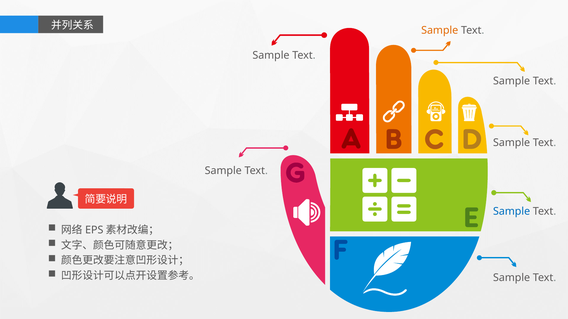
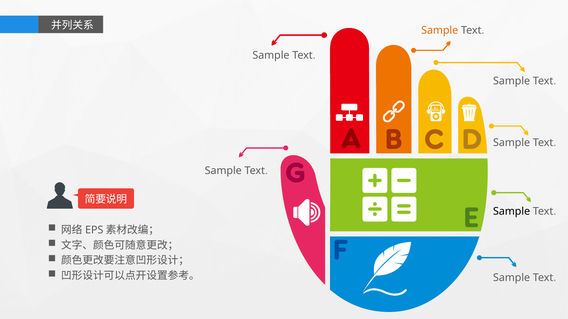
Sample at (512, 212) colour: blue -> black
